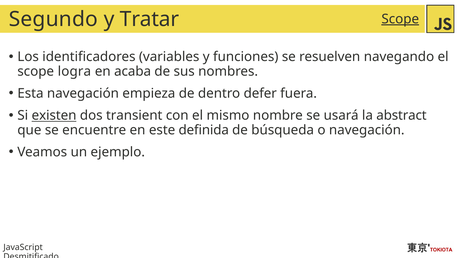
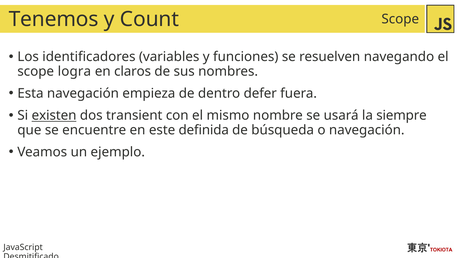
Segundo: Segundo -> Tenemos
Tratar: Tratar -> Count
Scope at (400, 19) underline: present -> none
acaba: acaba -> claros
abstract: abstract -> siempre
